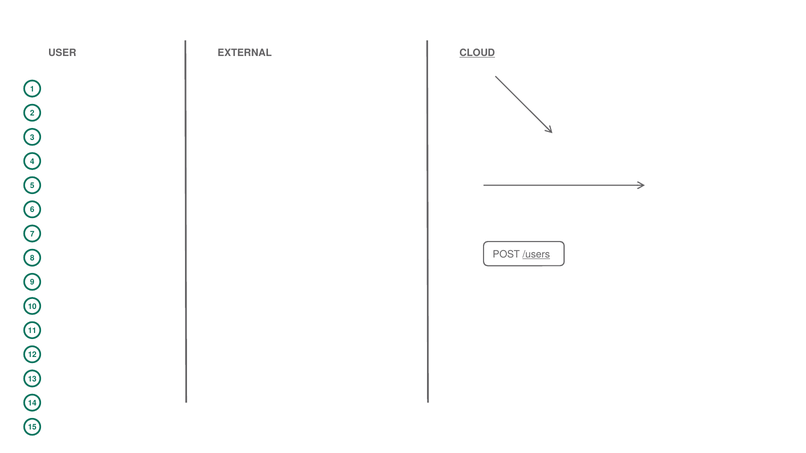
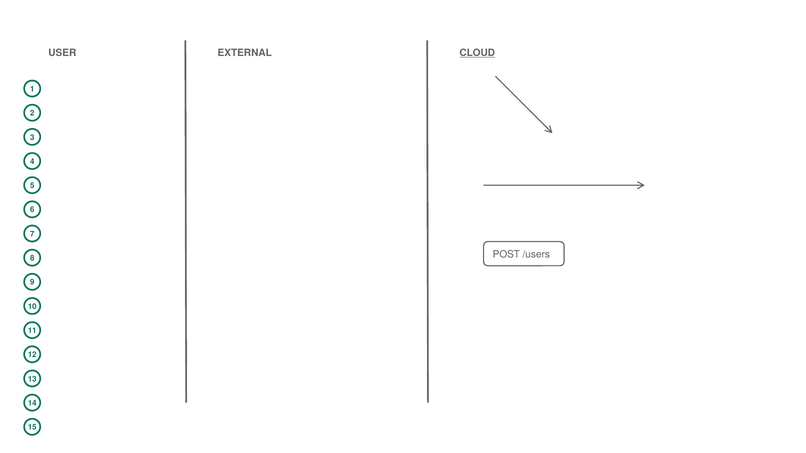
/users underline: present -> none
